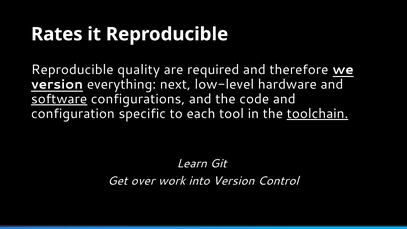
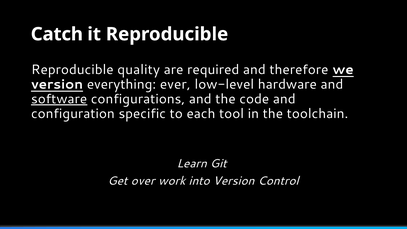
Rates: Rates -> Catch
next: next -> ever
toolchain underline: present -> none
